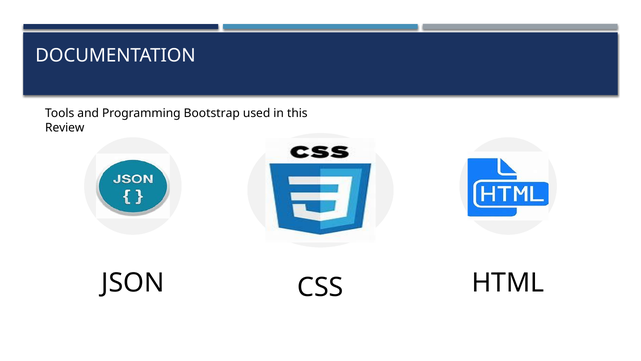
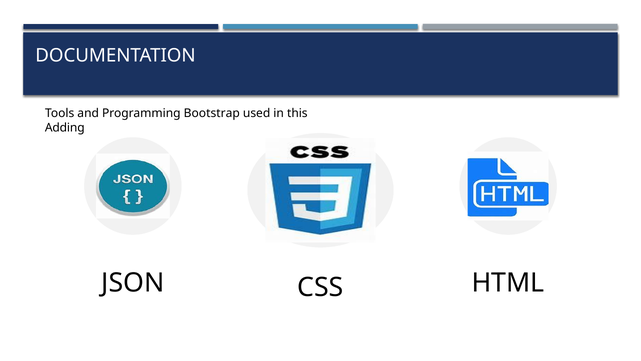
Review: Review -> Adding
